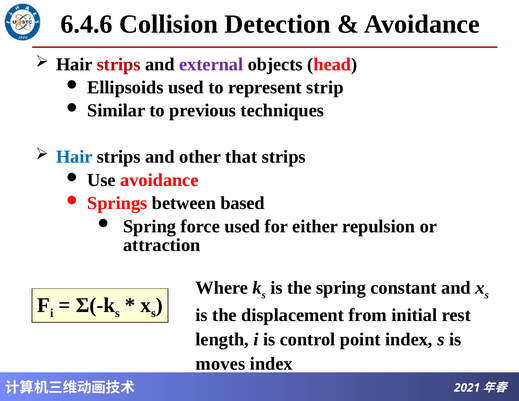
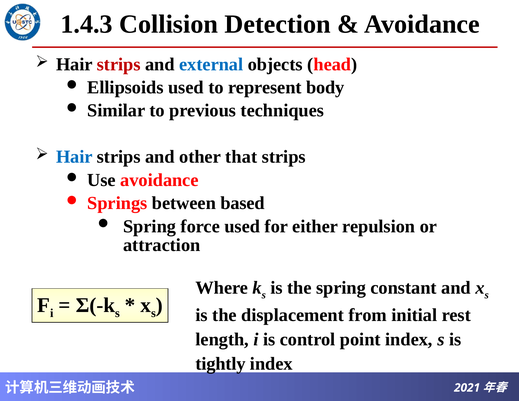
6.4.6: 6.4.6 -> 1.4.3
external colour: purple -> blue
strip: strip -> body
moves: moves -> tightly
